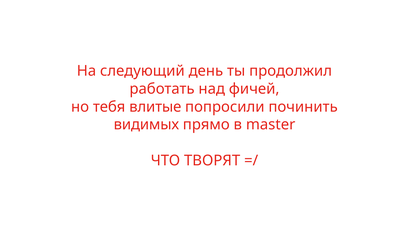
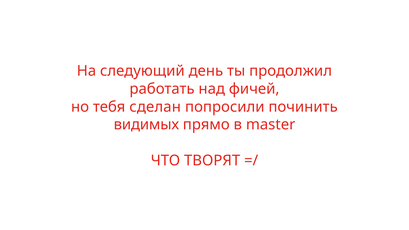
влитые: влитые -> сделан
